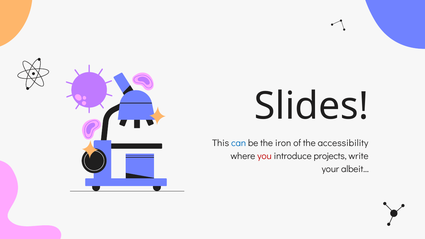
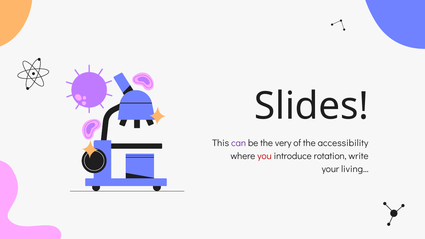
can colour: blue -> purple
iron: iron -> very
projects: projects -> rotation
albeit…: albeit… -> living…
